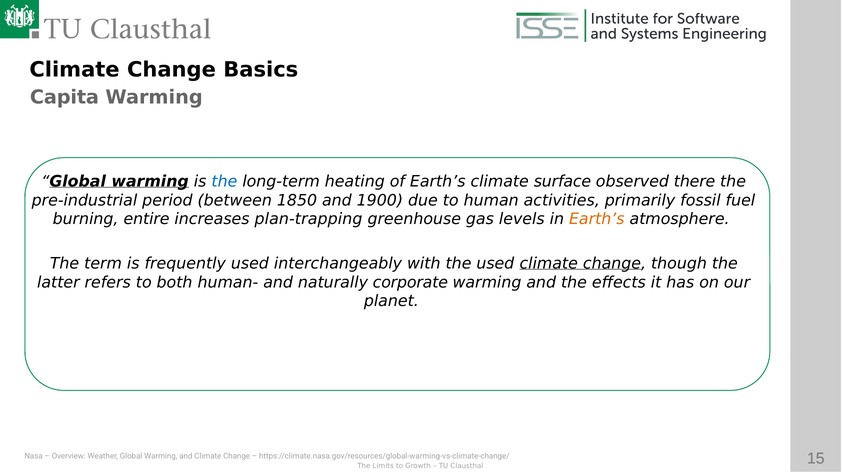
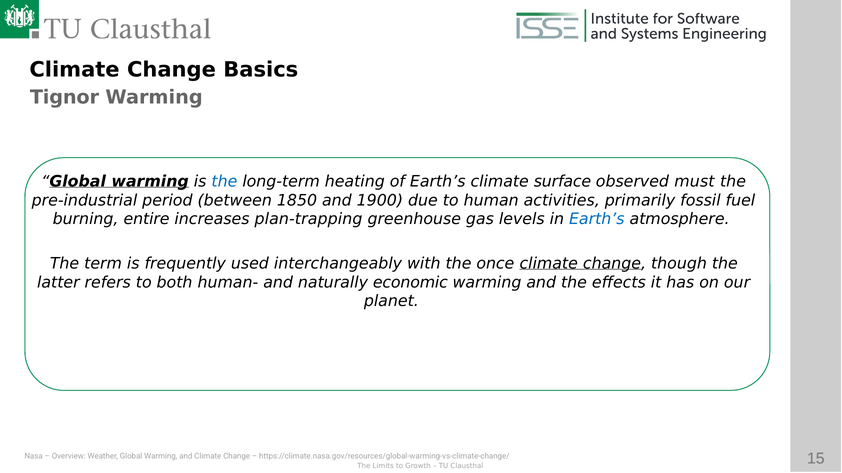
Capita: Capita -> Tignor
there: there -> must
Earth’s at (597, 220) colour: orange -> blue
the used: used -> once
corporate: corporate -> economic
